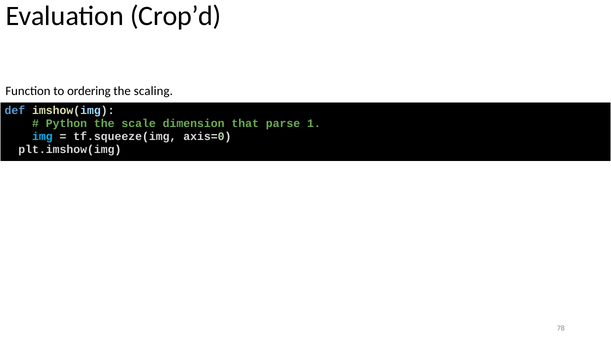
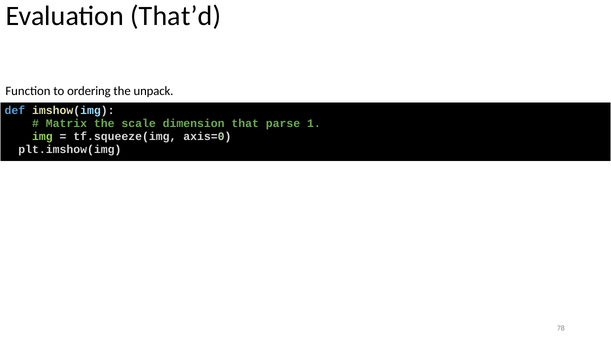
Crop’d: Crop’d -> That’d
scaling: scaling -> unpack
Python: Python -> Matrix
img colour: light blue -> light green
